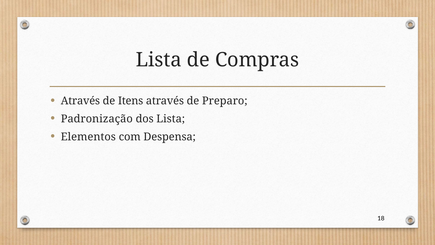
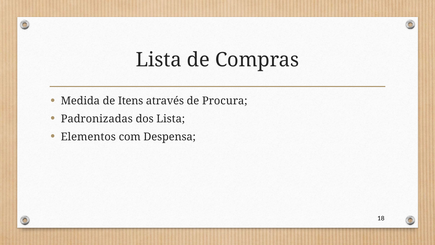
Através at (80, 101): Através -> Medida
Preparo: Preparo -> Procura
Padronização: Padronização -> Padronizadas
